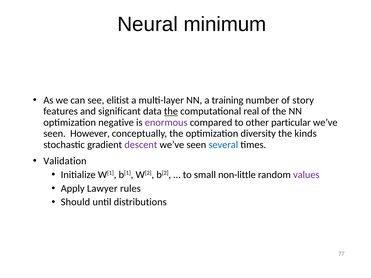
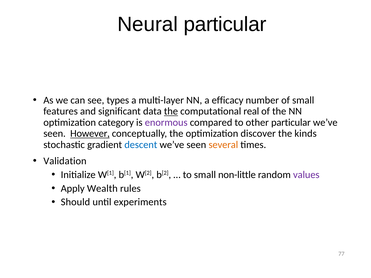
Neural minimum: minimum -> particular
elitist: elitist -> types
training: training -> efficacy
of story: story -> small
negative: negative -> category
However underline: none -> present
diversity: diversity -> discover
descent colour: purple -> blue
several colour: blue -> orange
Lawyer: Lawyer -> Wealth
distributions: distributions -> experiments
